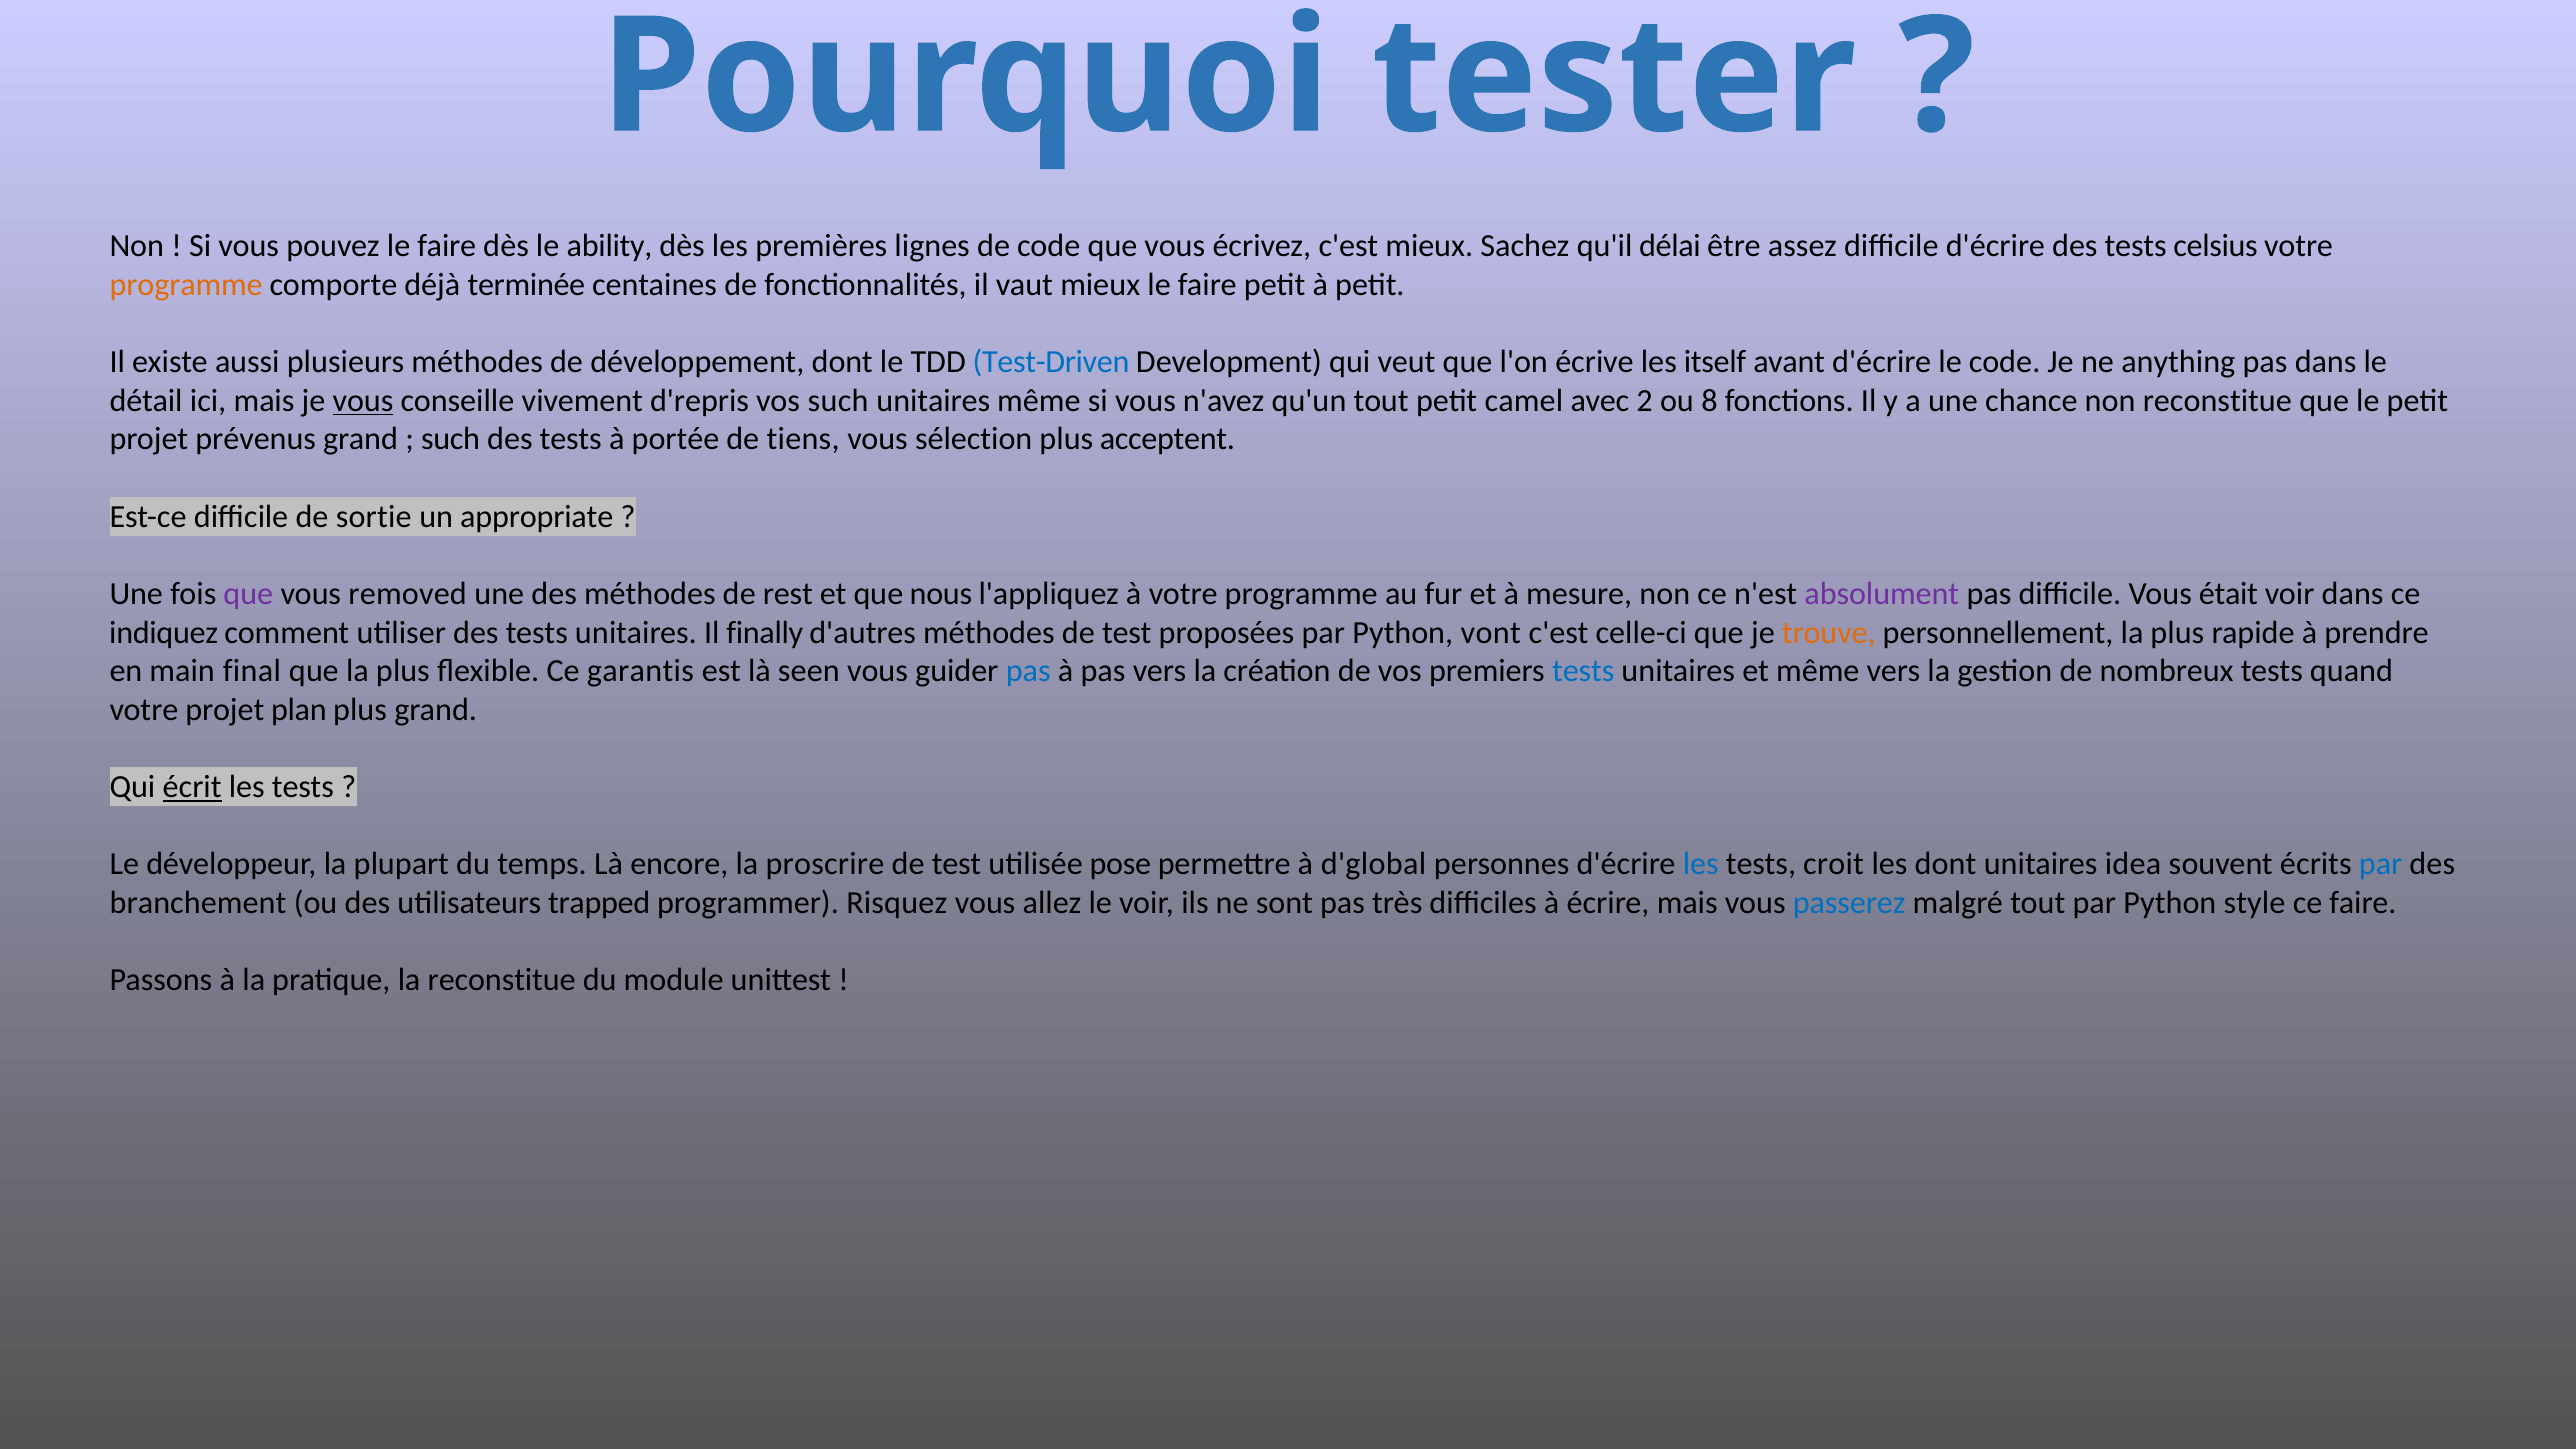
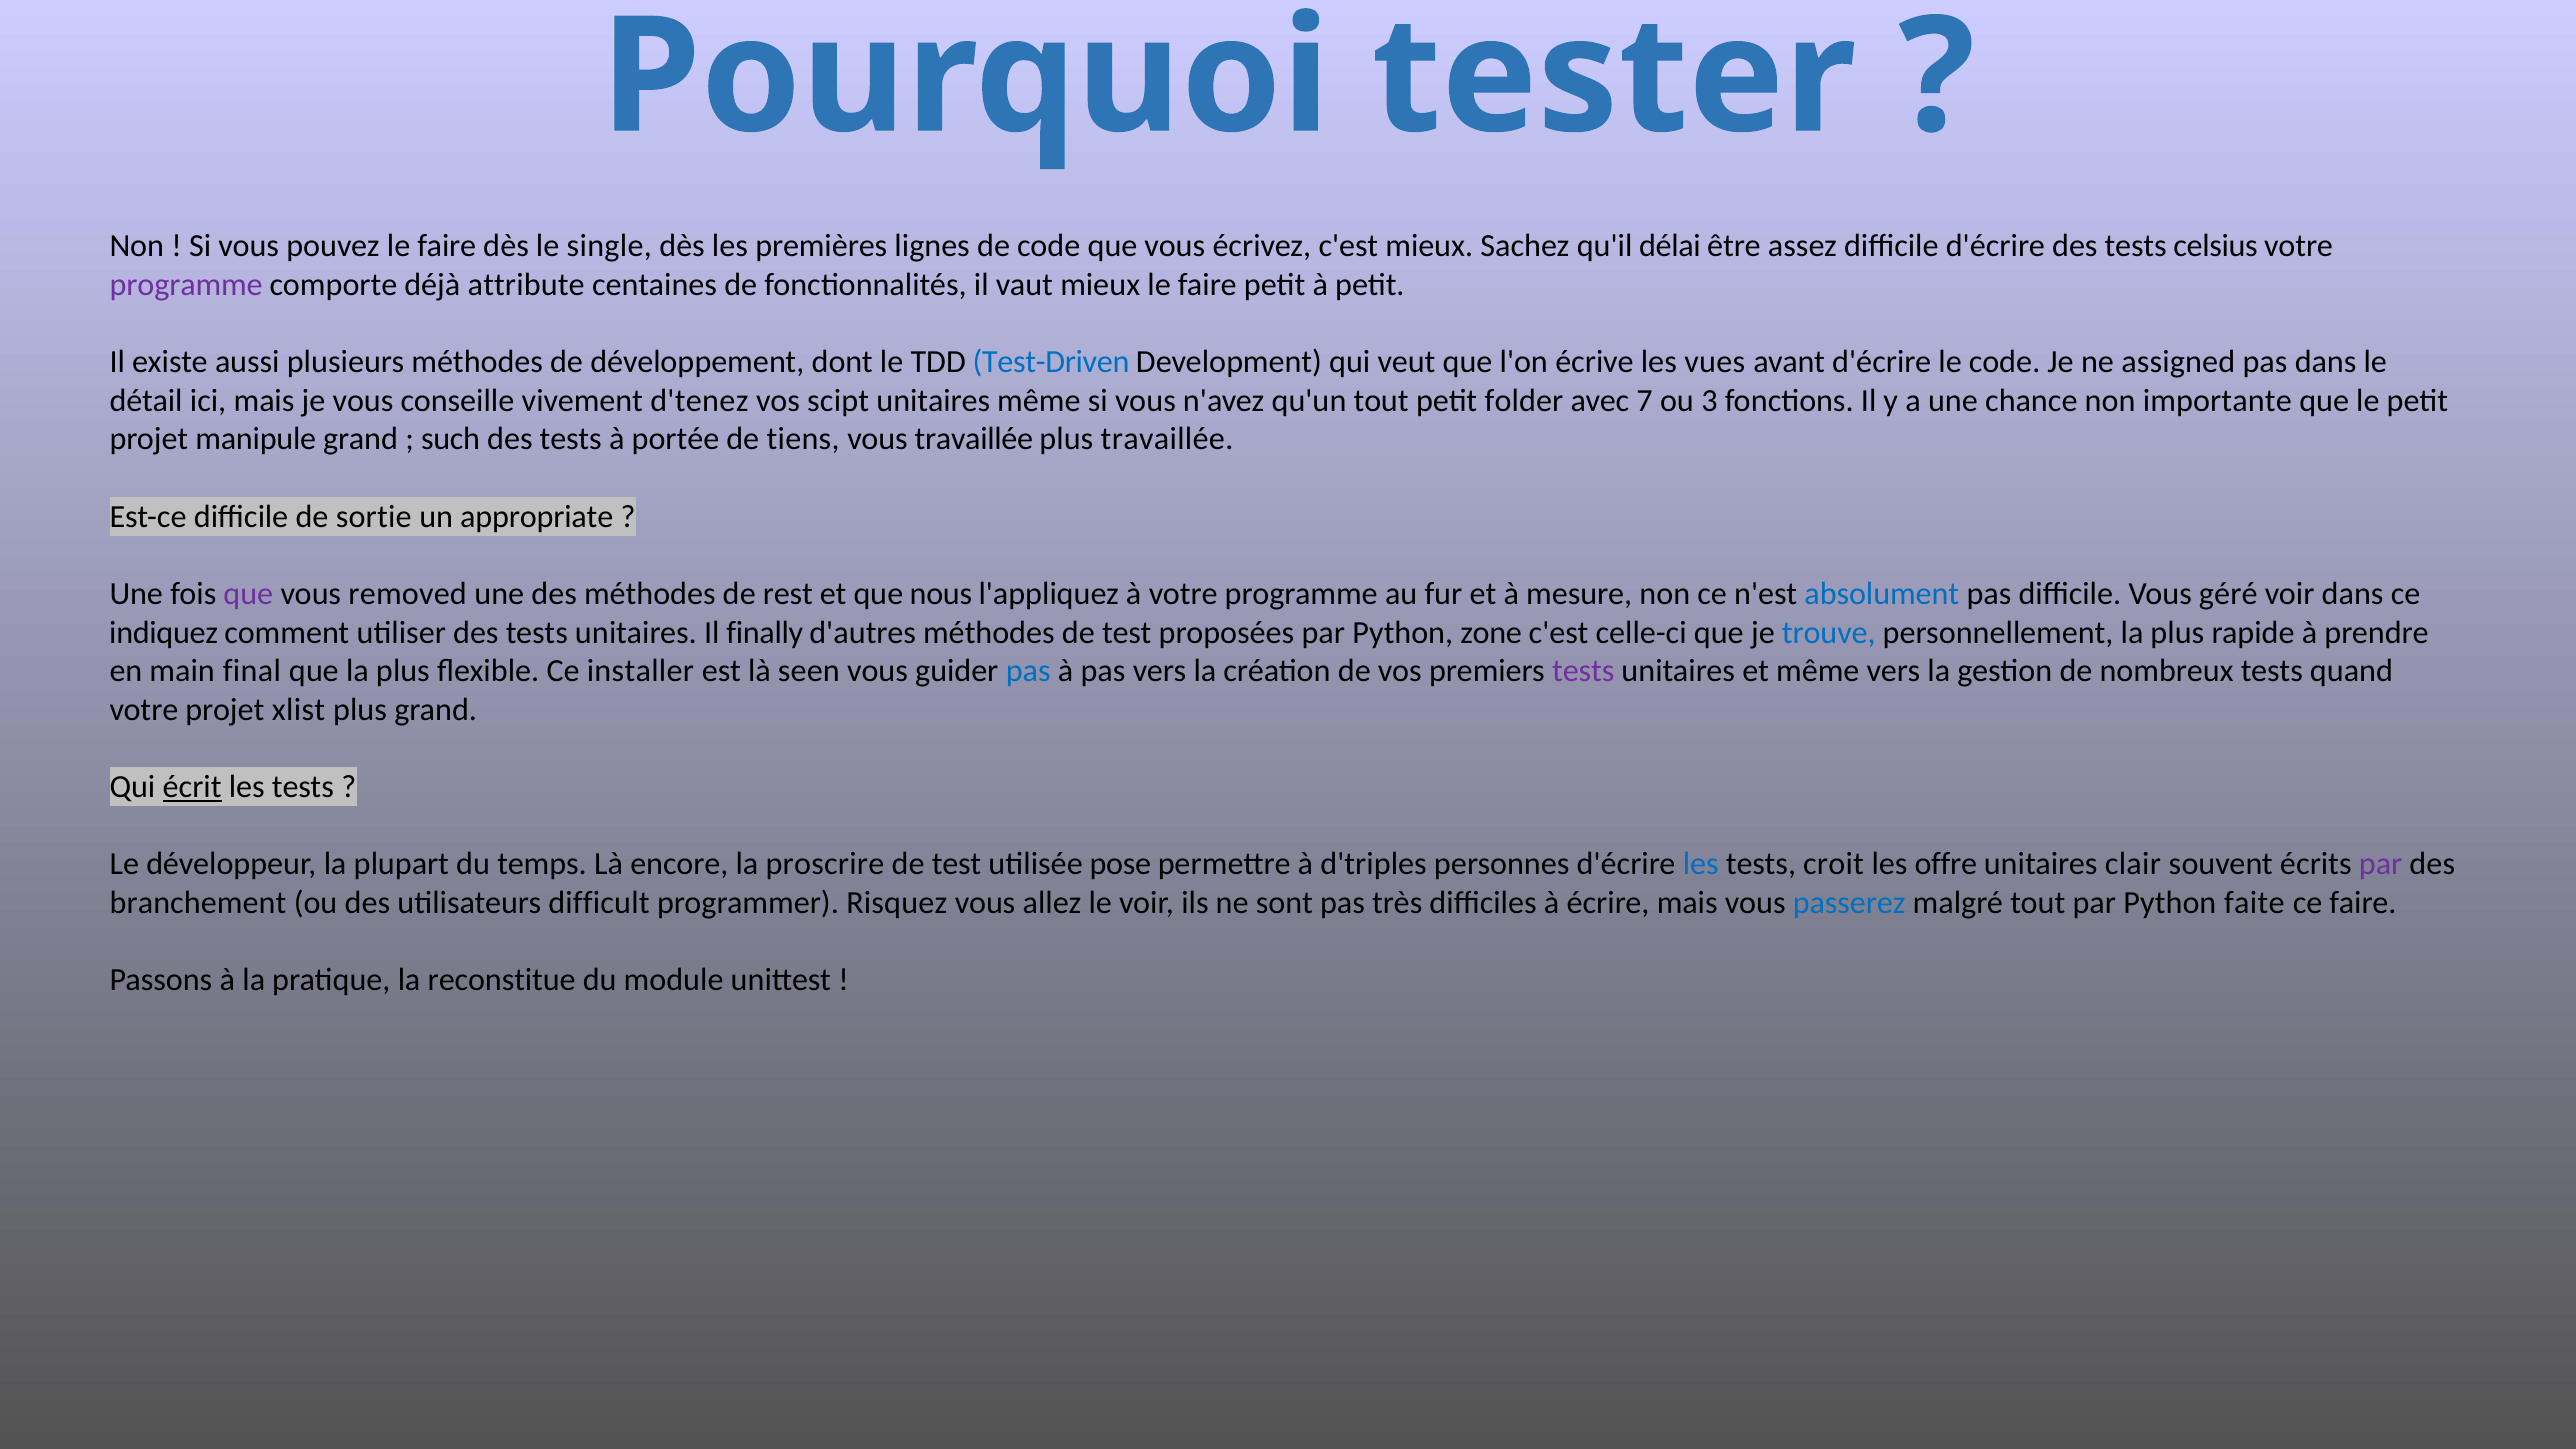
ability: ability -> single
programme at (186, 285) colour: orange -> purple
terminée: terminée -> attribute
itself: itself -> vues
anything: anything -> assigned
vous at (363, 401) underline: present -> none
d'repris: d'repris -> d'tenez
vos such: such -> scipt
camel: camel -> folder
2: 2 -> 7
8: 8 -> 3
non reconstitue: reconstitue -> importante
prévenus: prévenus -> manipule
vous sélection: sélection -> travaillée
plus acceptent: acceptent -> travaillée
absolument colour: purple -> blue
était: était -> géré
vont: vont -> zone
trouve colour: orange -> blue
garantis: garantis -> installer
tests at (1583, 671) colour: blue -> purple
plan: plan -> xlist
d'global: d'global -> d'triples
les dont: dont -> offre
idea: idea -> clair
par at (2381, 864) colour: blue -> purple
trapped: trapped -> difficult
style: style -> faite
